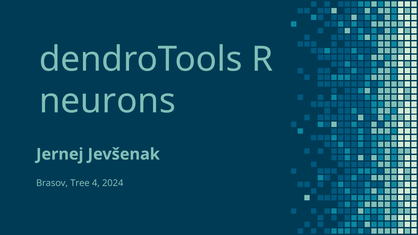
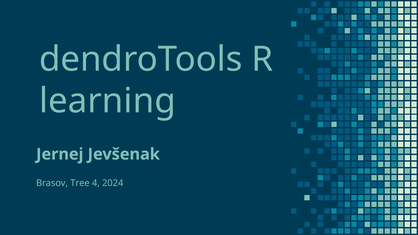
neurons: neurons -> learning
